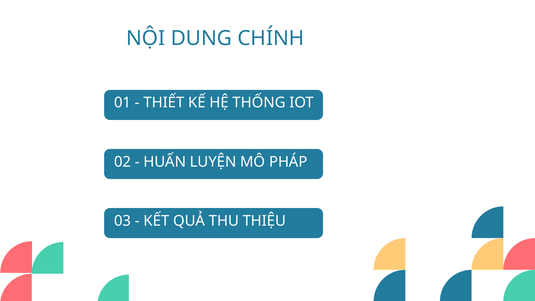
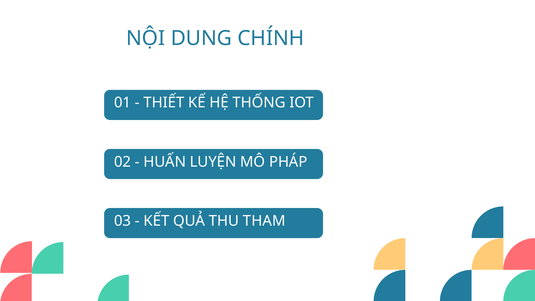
THIỆU: THIỆU -> THAM
